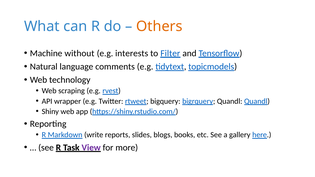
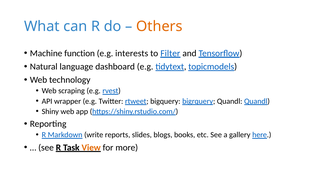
without: without -> function
comments: comments -> dashboard
View colour: purple -> orange
